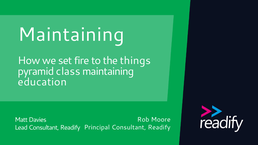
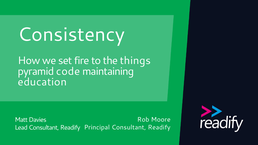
Maintaining at (71, 35): Maintaining -> Consistency
class: class -> code
